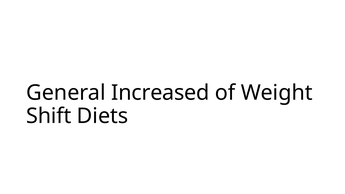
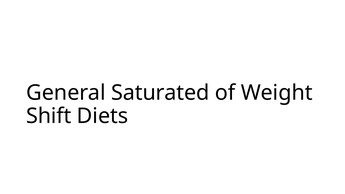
Increased: Increased -> Saturated
